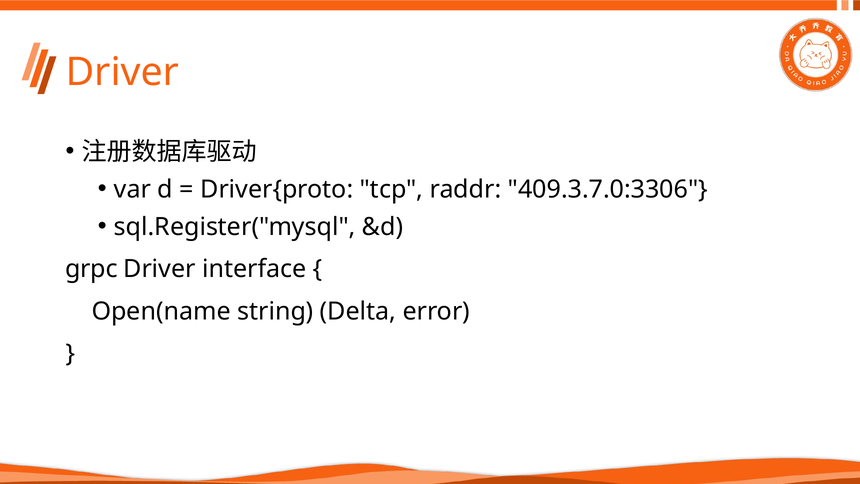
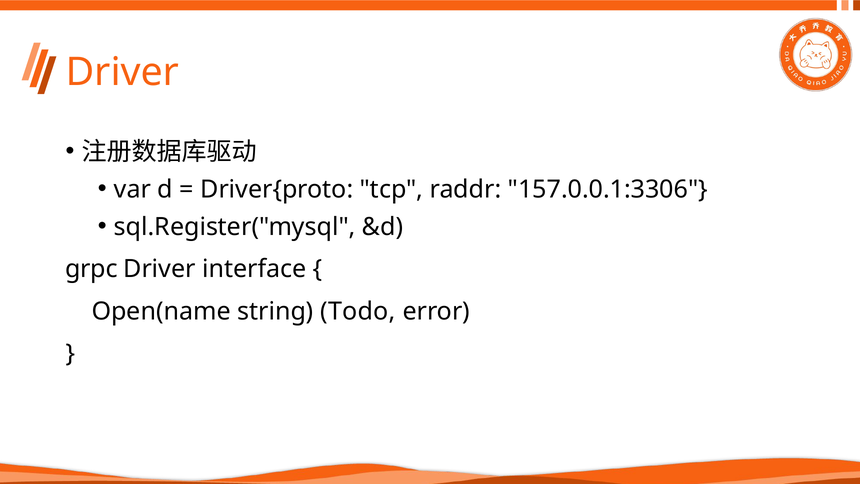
409.3.7.0:3306: 409.3.7.0:3306 -> 157.0.0.1:3306
Delta: Delta -> Todo
